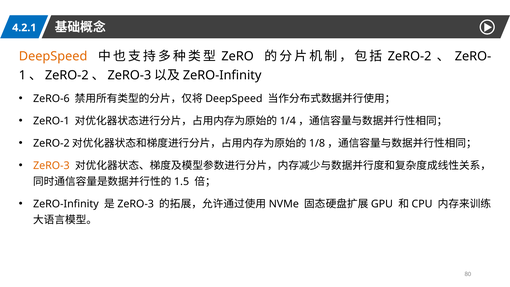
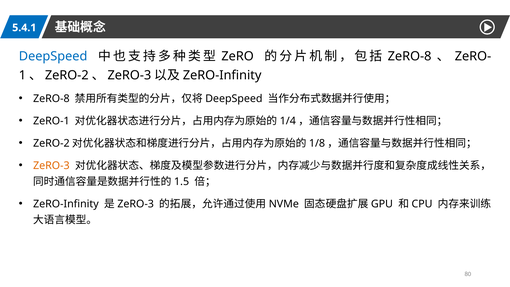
4.2.1: 4.2.1 -> 5.4.1
DeepSpeed at (53, 56) colour: orange -> blue
ZeRO-2 at (410, 56): ZeRO-2 -> ZeRO-8
ZeRO-6 at (51, 99): ZeRO-6 -> ZeRO-8
